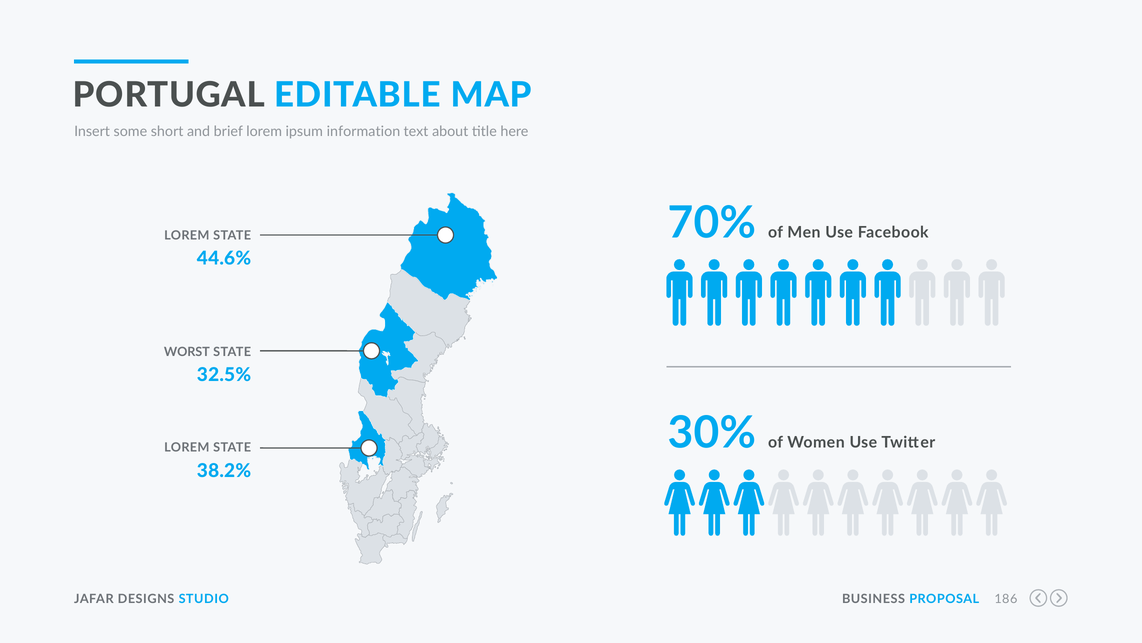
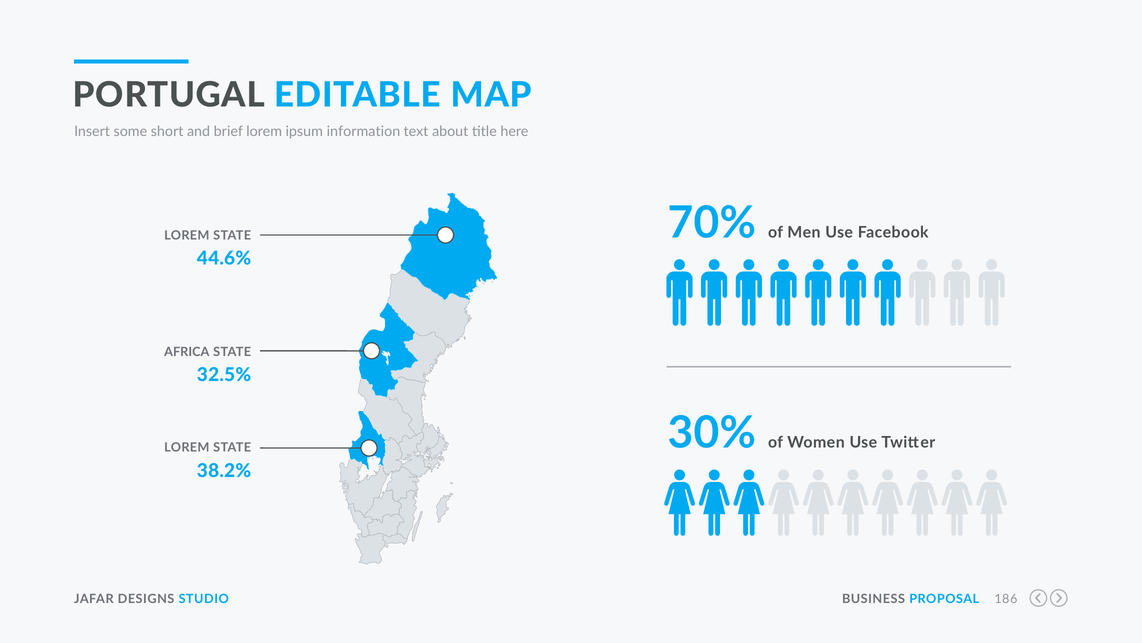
WORST: WORST -> AFRICA
